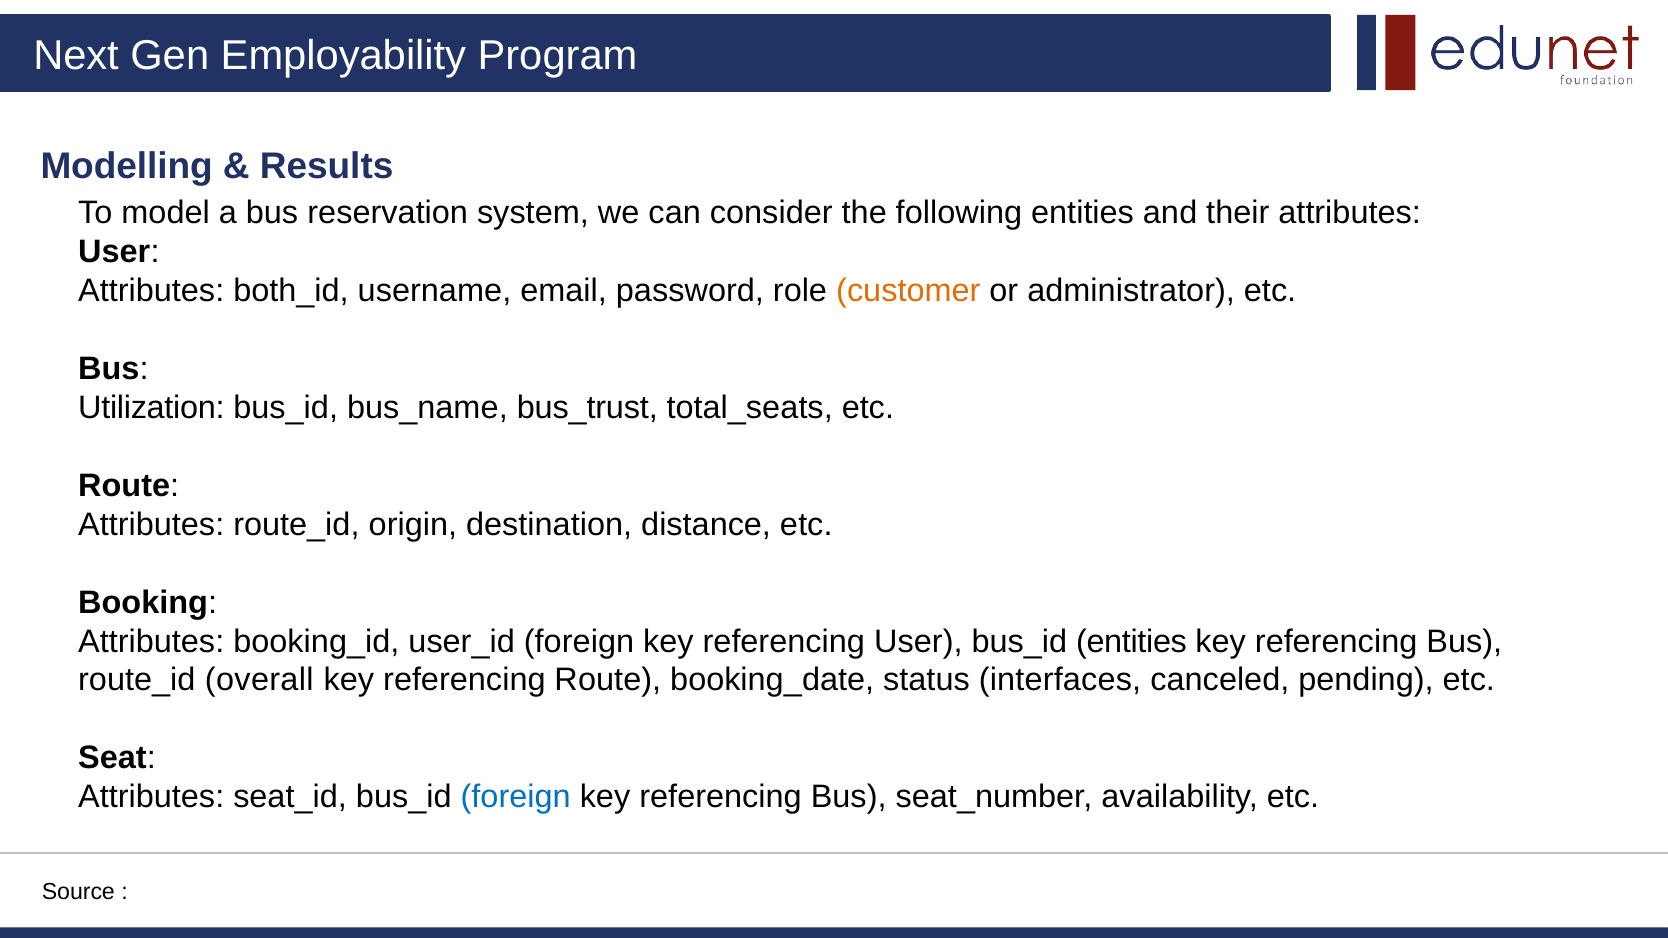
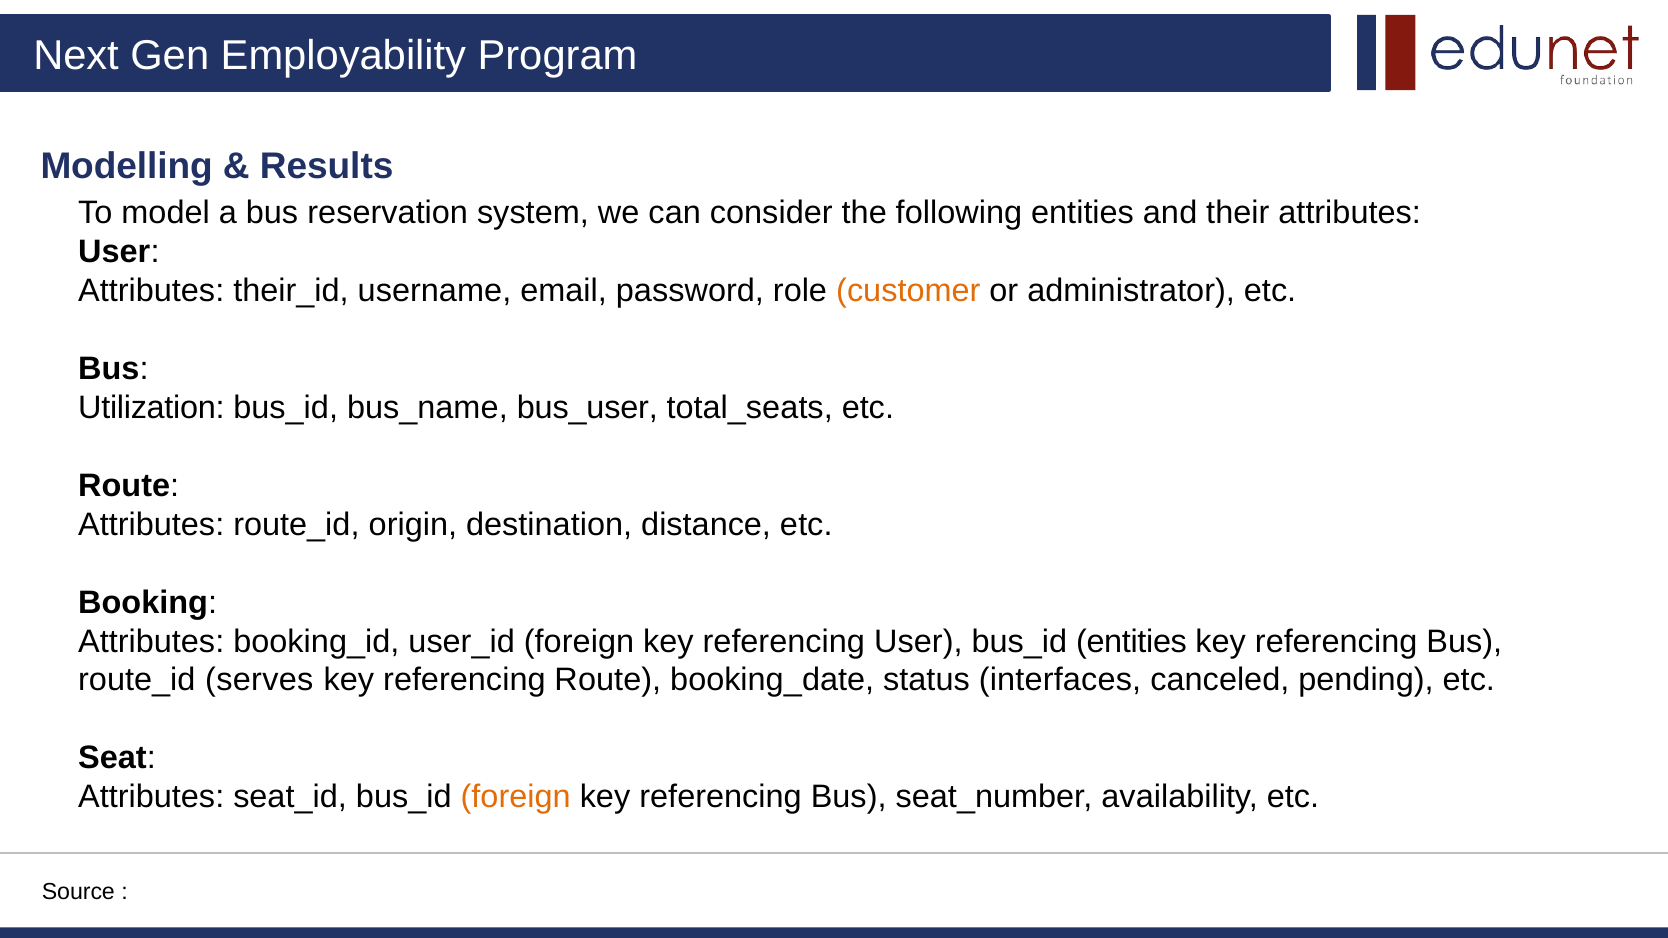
both_id: both_id -> their_id
bus_trust: bus_trust -> bus_user
overall: overall -> serves
foreign at (516, 797) colour: blue -> orange
